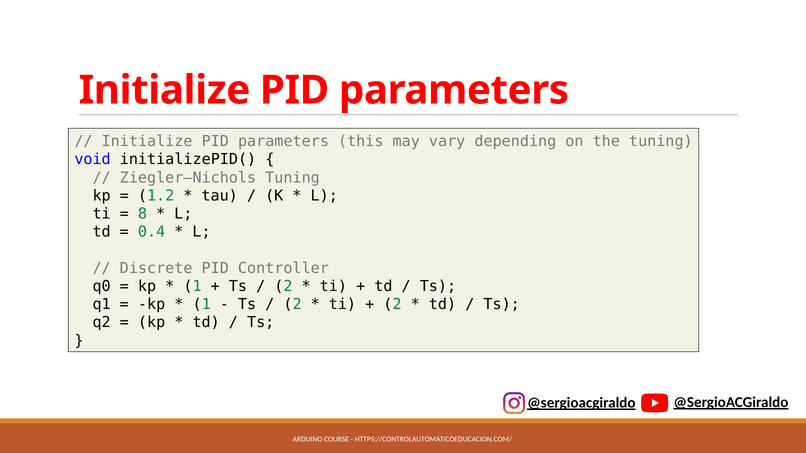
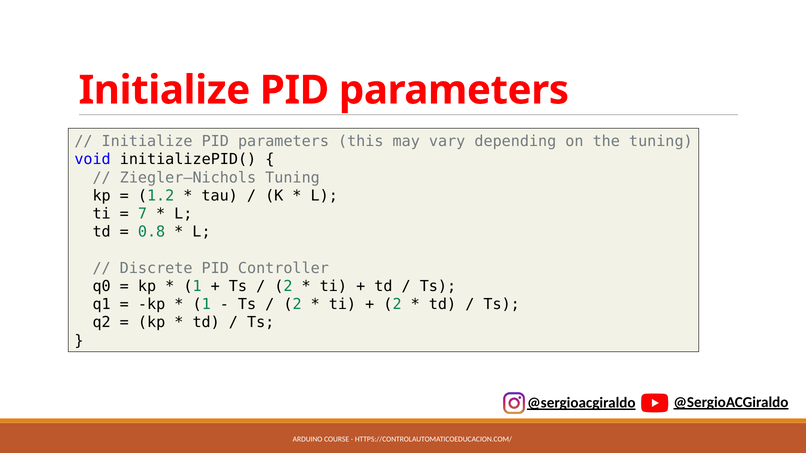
8: 8 -> 7
0.4: 0.4 -> 0.8
